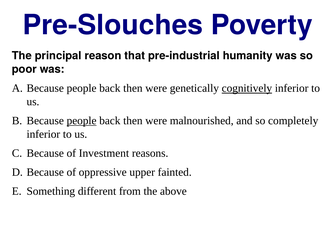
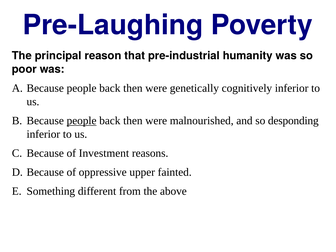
Pre-Slouches: Pre-Slouches -> Pre-Laughing
cognitively underline: present -> none
completely: completely -> desponding
